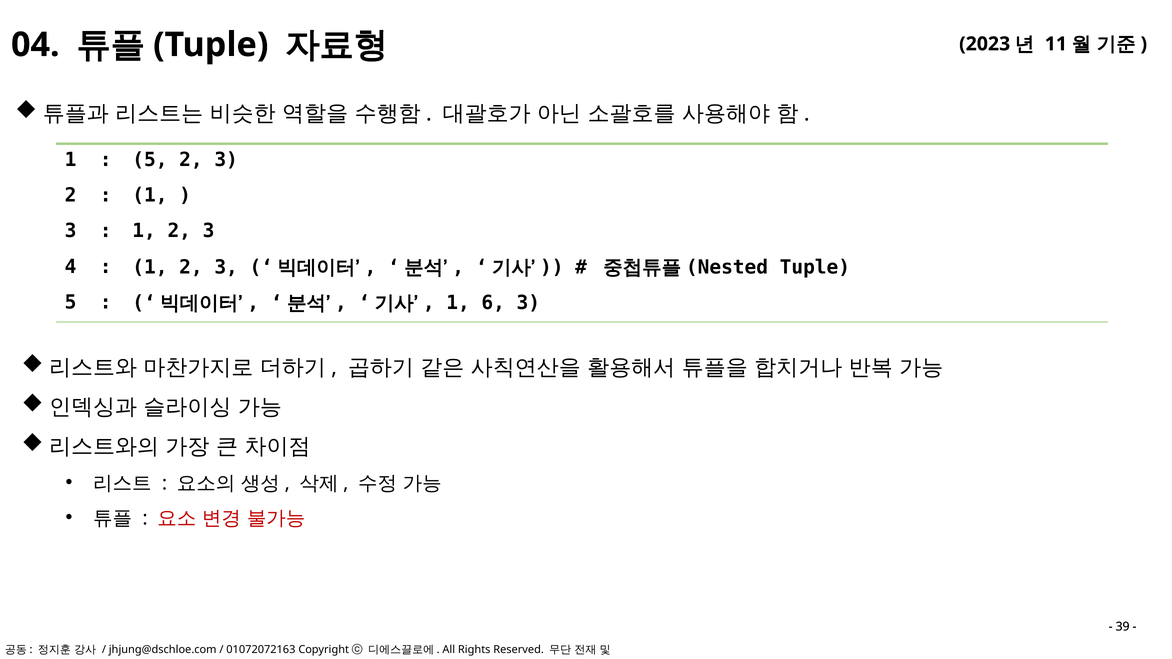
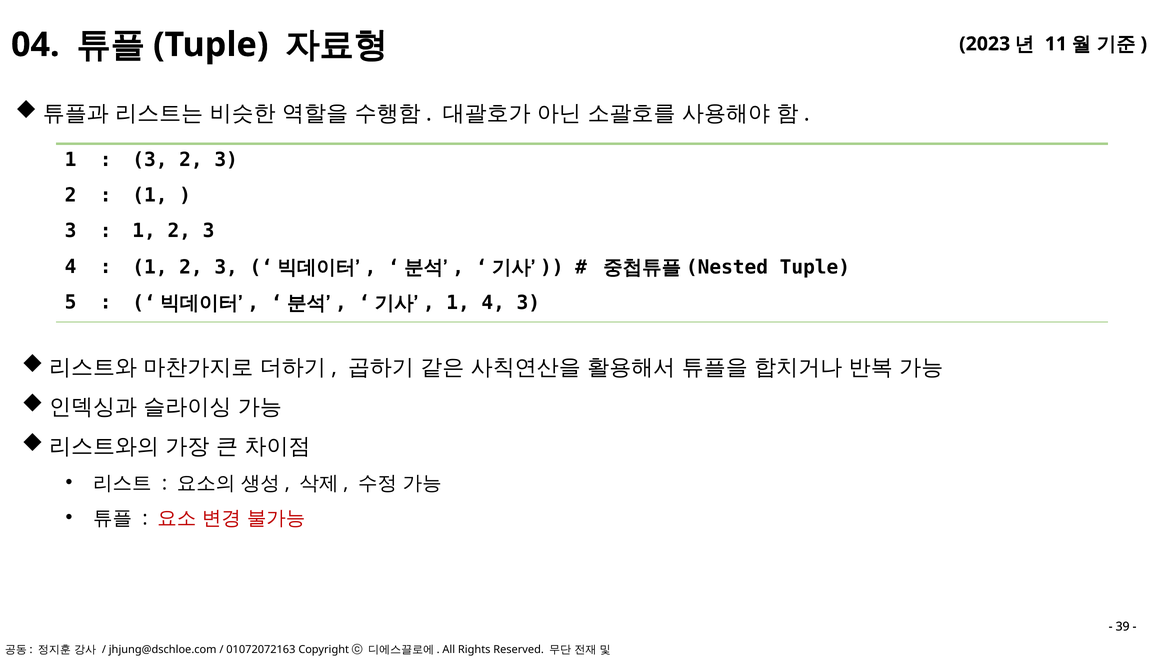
5 at (150, 160): 5 -> 3
1 6: 6 -> 4
